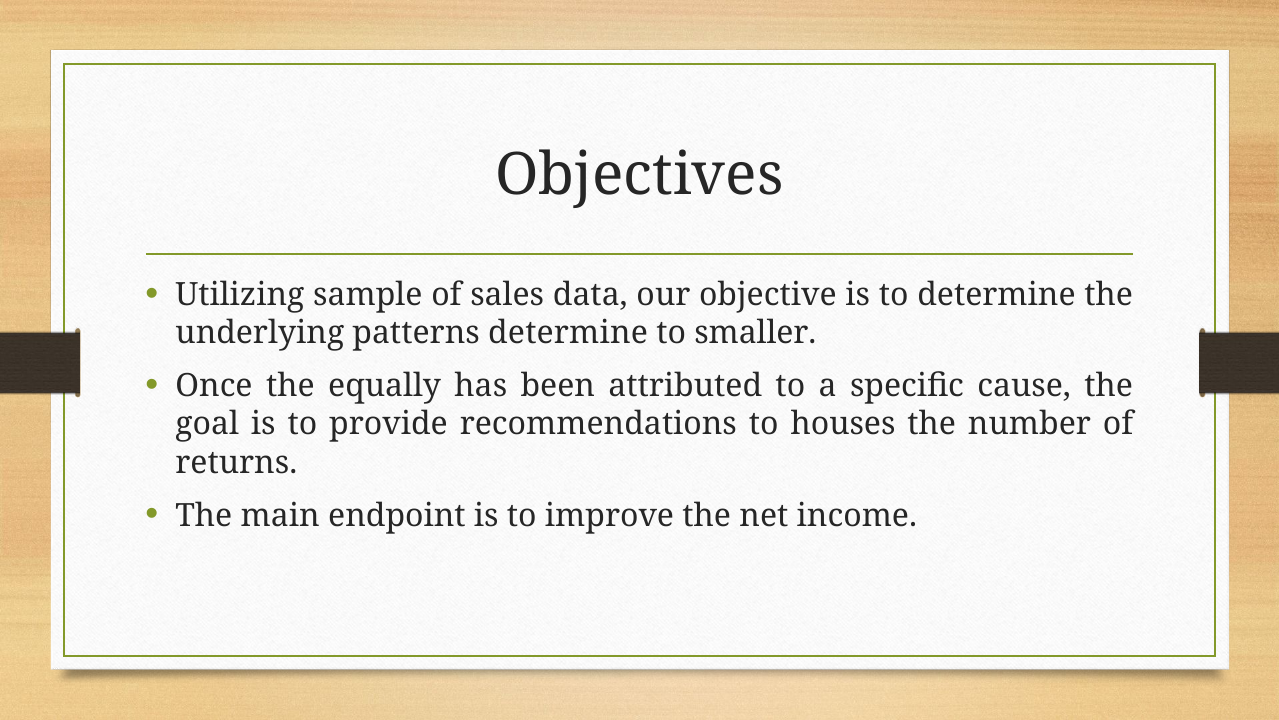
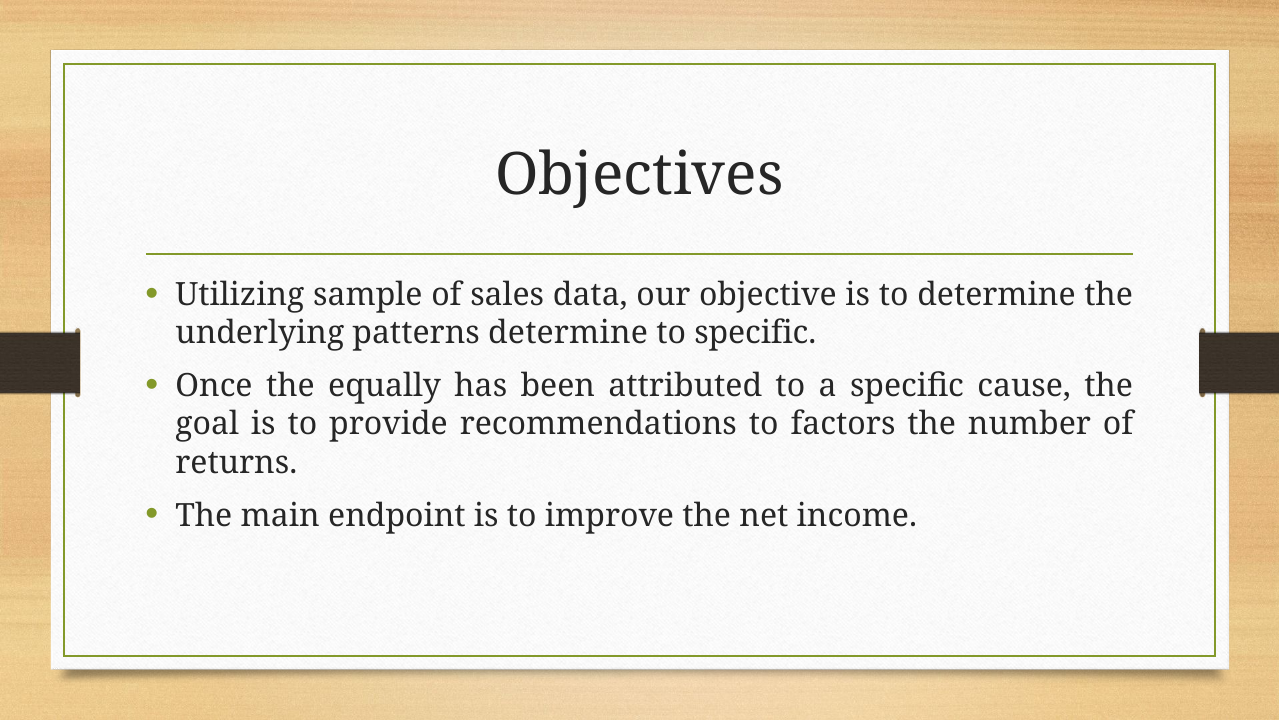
to smaller: smaller -> specific
houses: houses -> factors
